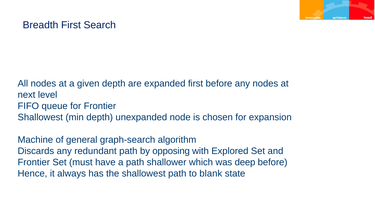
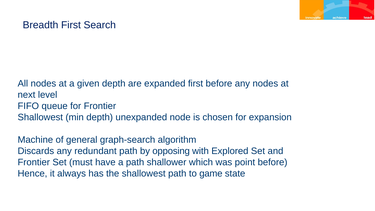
deep: deep -> point
blank: blank -> game
